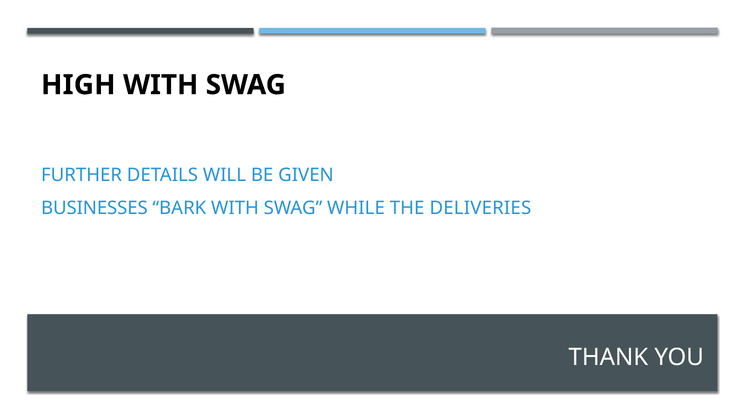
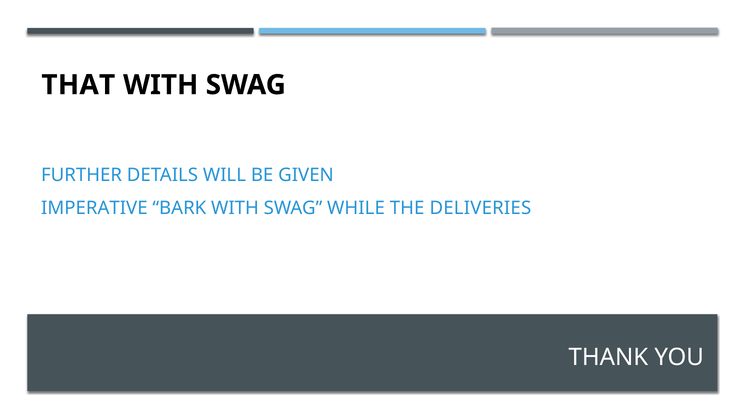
HIGH: HIGH -> THAT
BUSINESSES: BUSINESSES -> IMPERATIVE
